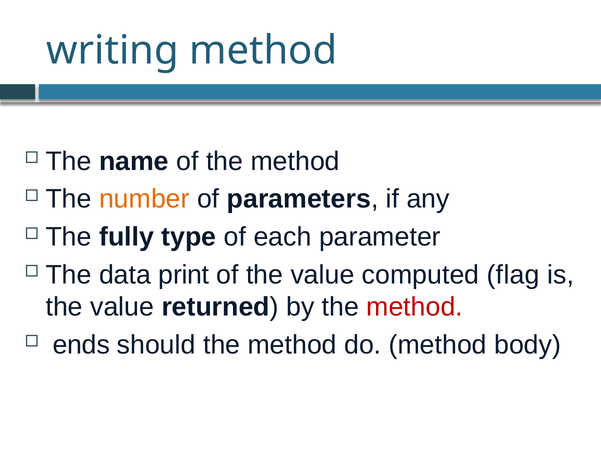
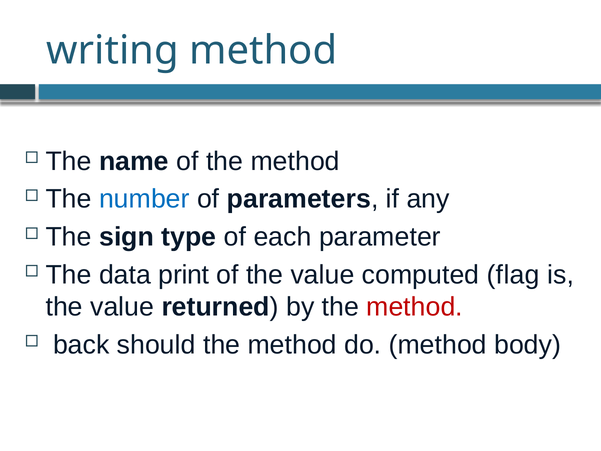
number colour: orange -> blue
fully: fully -> sign
ends: ends -> back
